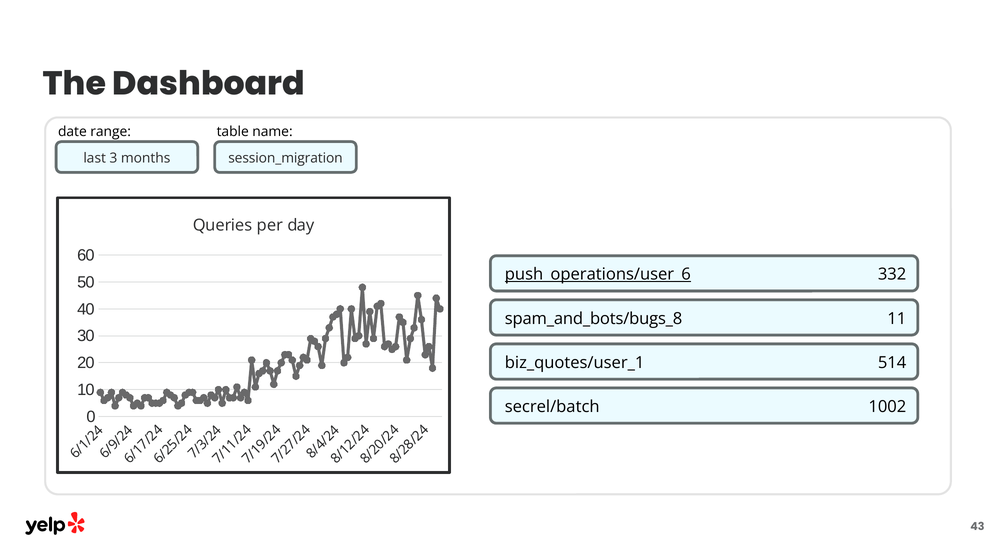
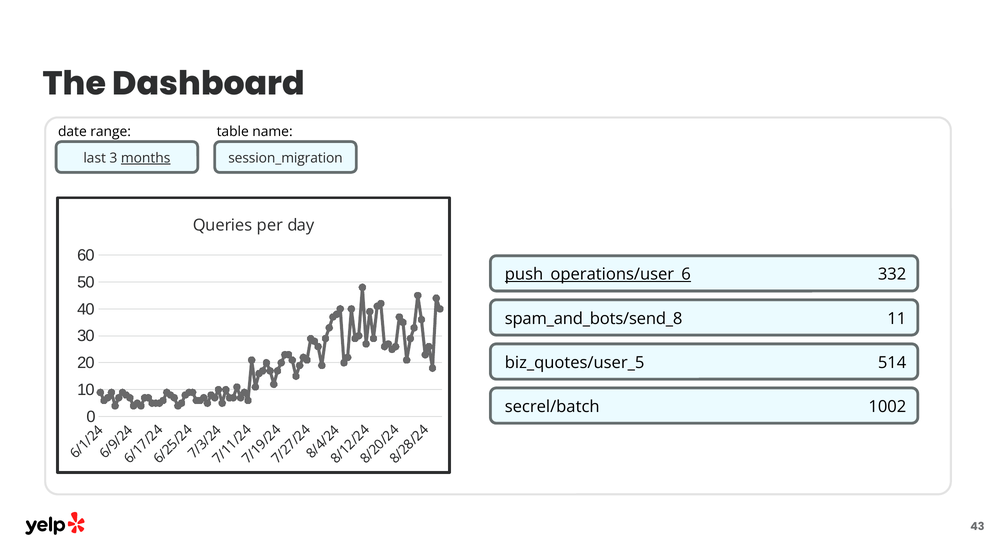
months underline: none -> present
spam_and_bots/bugs_8: spam_and_bots/bugs_8 -> spam_and_bots/send_8
biz_quotes/user_1: biz_quotes/user_1 -> biz_quotes/user_5
